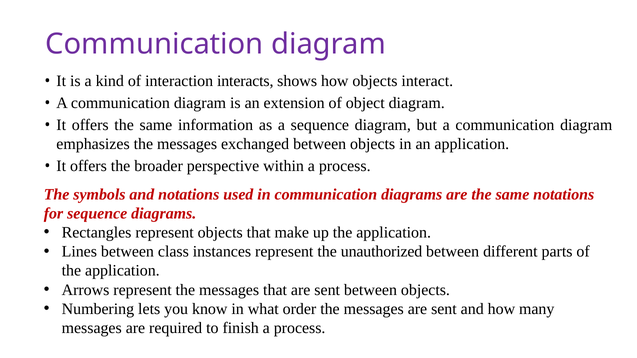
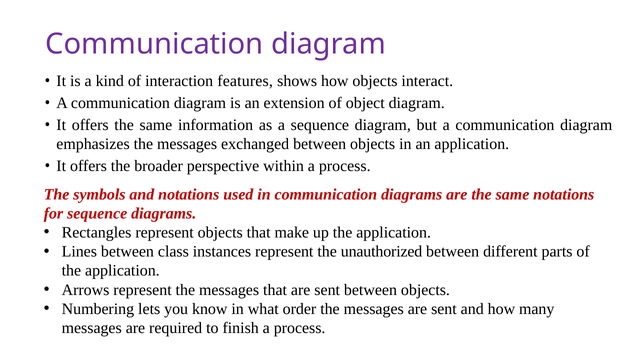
interacts: interacts -> features
